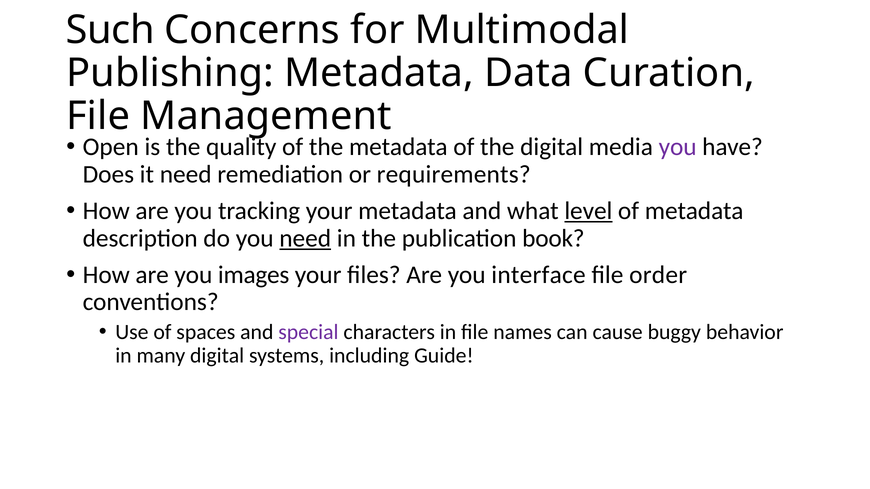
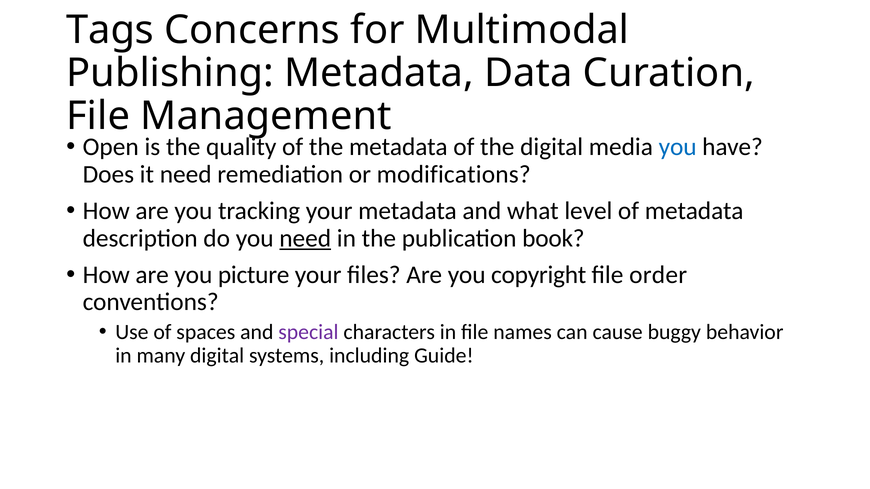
Such: Such -> Tags
you at (678, 147) colour: purple -> blue
requirements: requirements -> modifications
level underline: present -> none
images: images -> picture
interface: interface -> copyright
